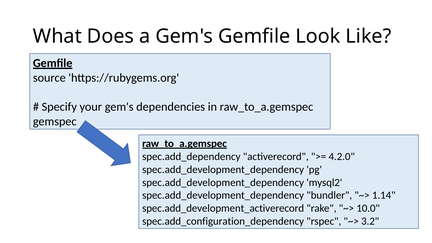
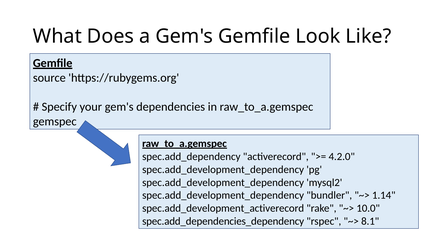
spec.add_configuration_dependency: spec.add_configuration_dependency -> spec.add_dependencies_dependency
3.2: 3.2 -> 8.1
